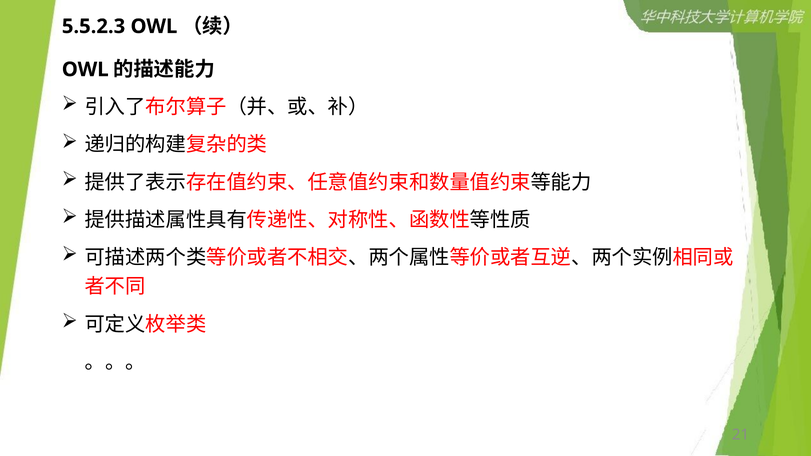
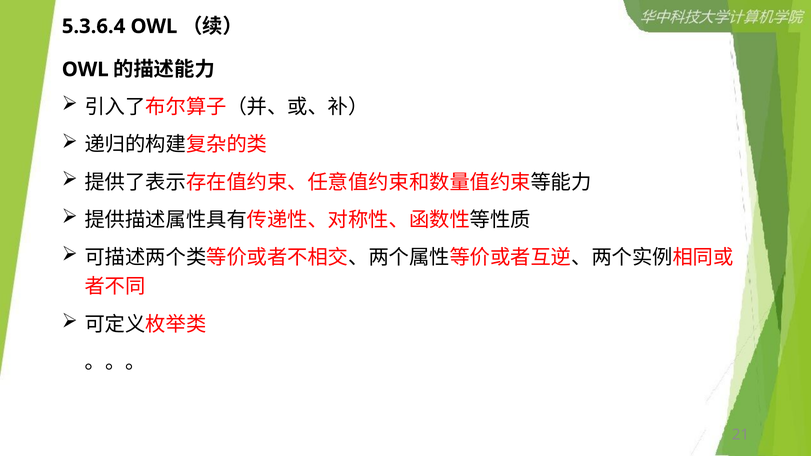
5.5.2.3: 5.5.2.3 -> 5.3.6.4
